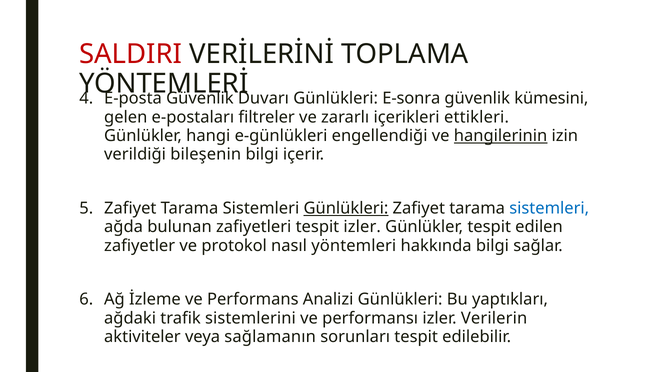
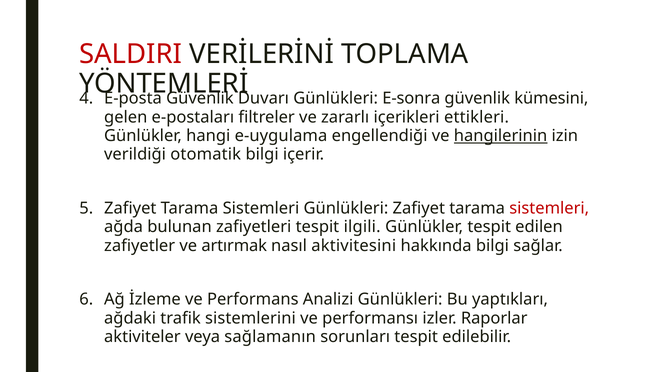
e-günlükleri: e-günlükleri -> e-uygulama
bileşenin: bileşenin -> otomatik
Günlükleri at (346, 208) underline: present -> none
sistemleri at (549, 208) colour: blue -> red
tespit izler: izler -> ilgili
protokol: protokol -> artırmak
yöntemleri: yöntemleri -> aktivitesini
Verilerin: Verilerin -> Raporlar
